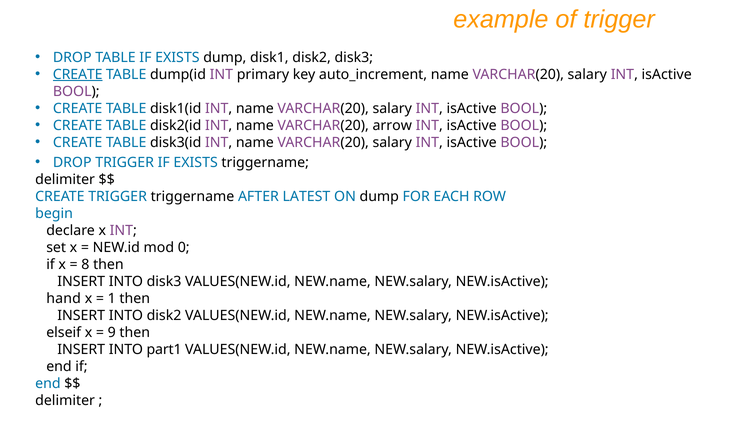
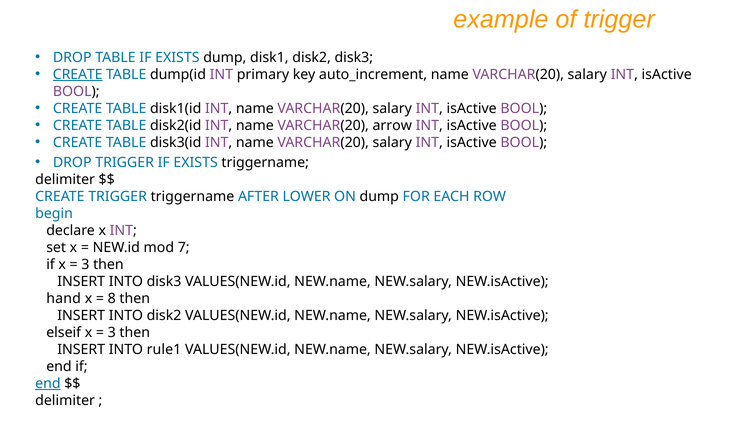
LATEST: LATEST -> LOWER
0: 0 -> 7
8 at (85, 264): 8 -> 3
1: 1 -> 8
9 at (112, 332): 9 -> 3
part1: part1 -> rule1
end at (48, 383) underline: none -> present
